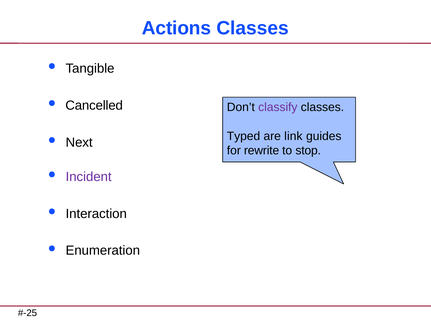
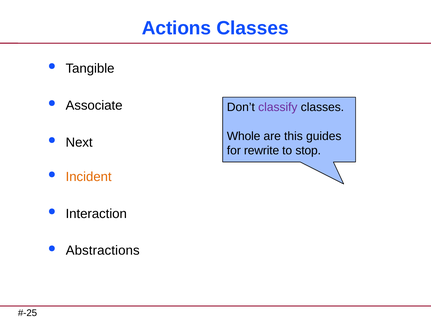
Cancelled: Cancelled -> Associate
Typed: Typed -> Whole
link: link -> this
Incident colour: purple -> orange
Enumeration: Enumeration -> Abstractions
